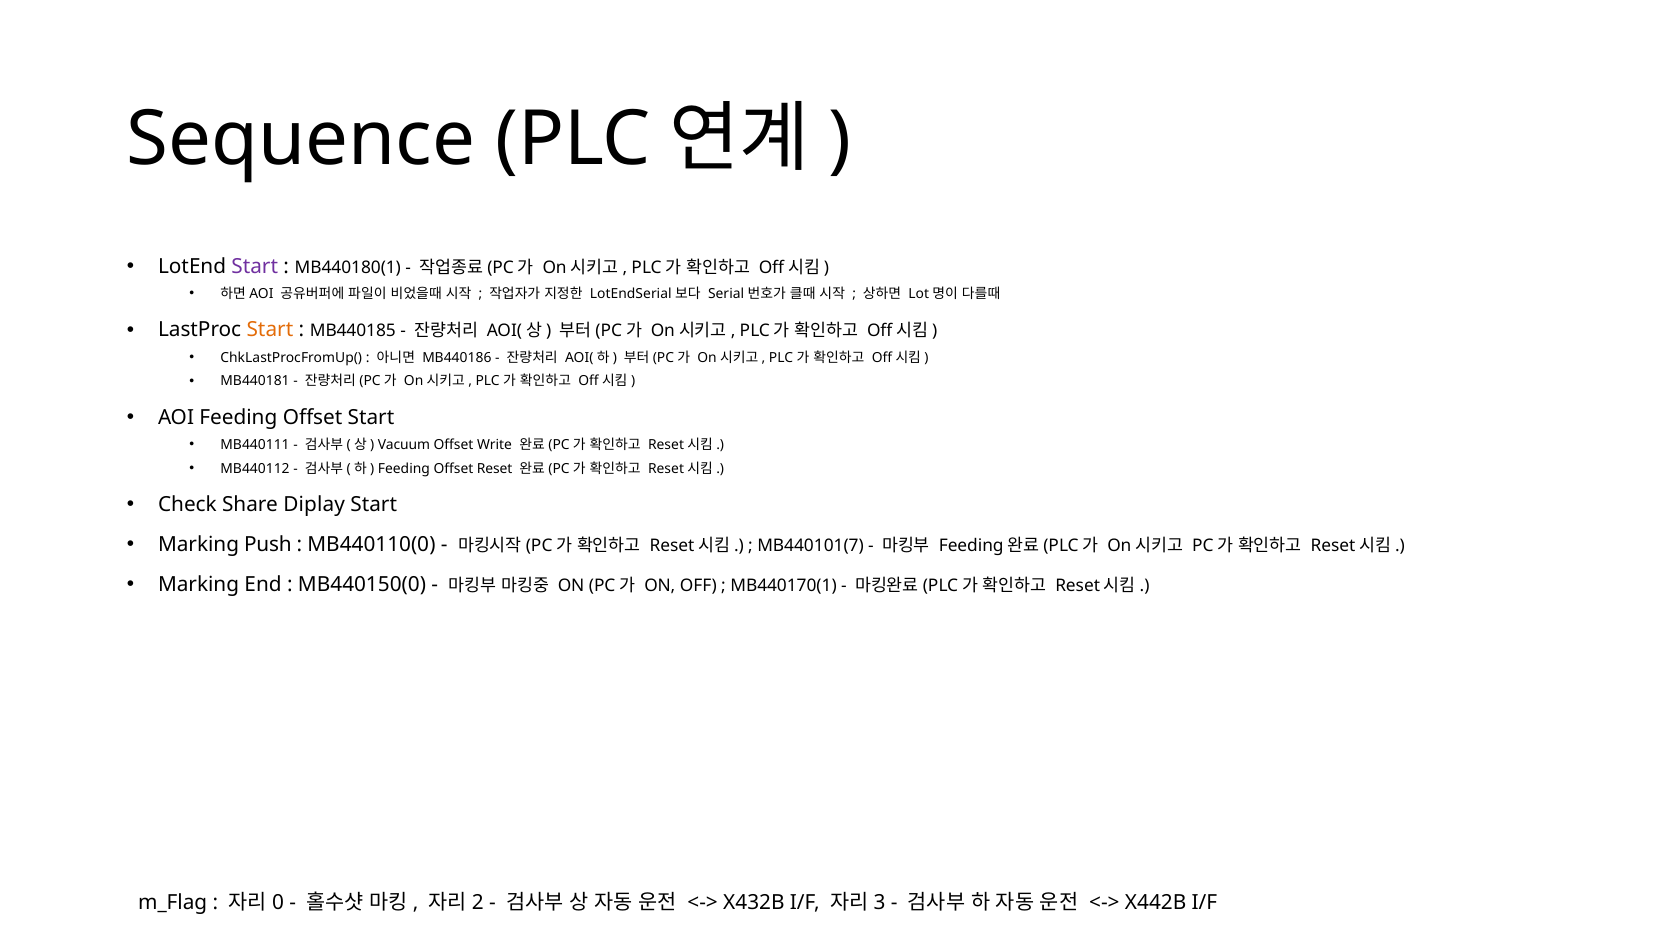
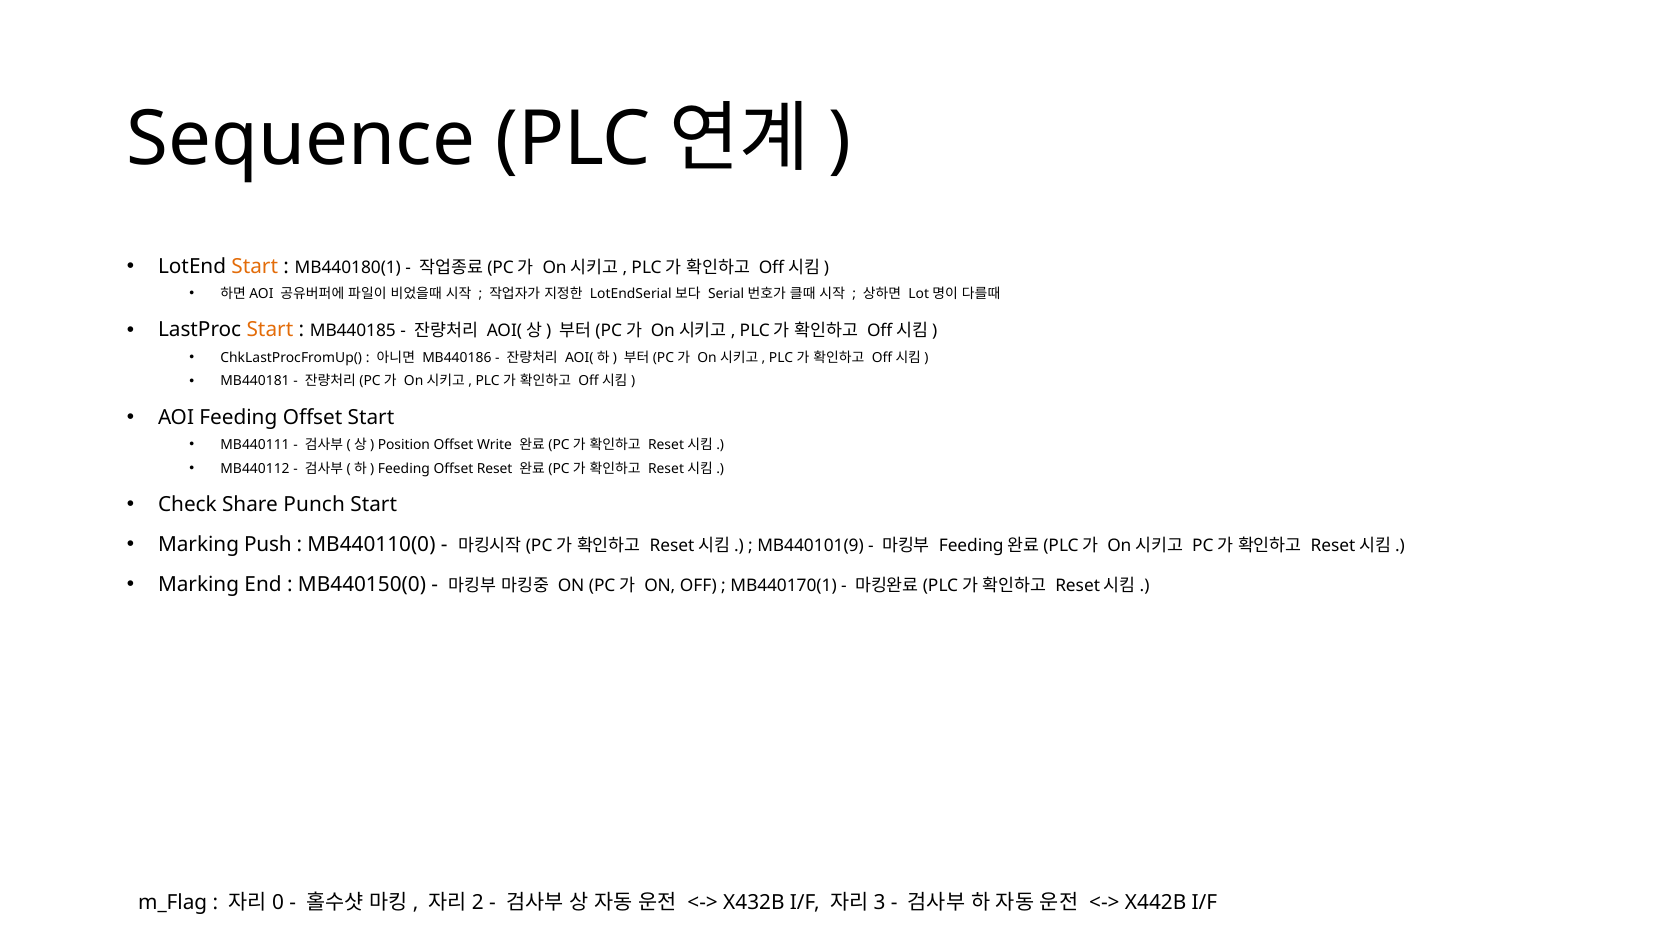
Start at (255, 267) colour: purple -> orange
Vacuum: Vacuum -> Position
Diplay: Diplay -> Punch
MB440101(7: MB440101(7 -> MB440101(9
